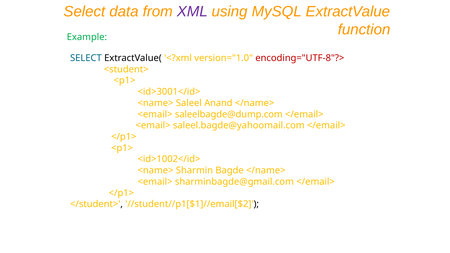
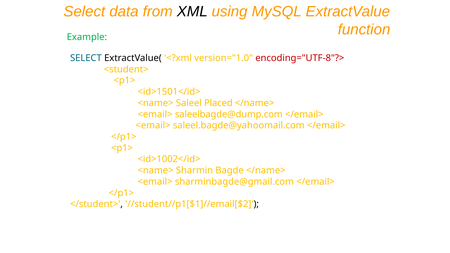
XML colour: purple -> black
<id>3001</id>: <id>3001</id> -> <id>1501</id>
Anand: Anand -> Placed
